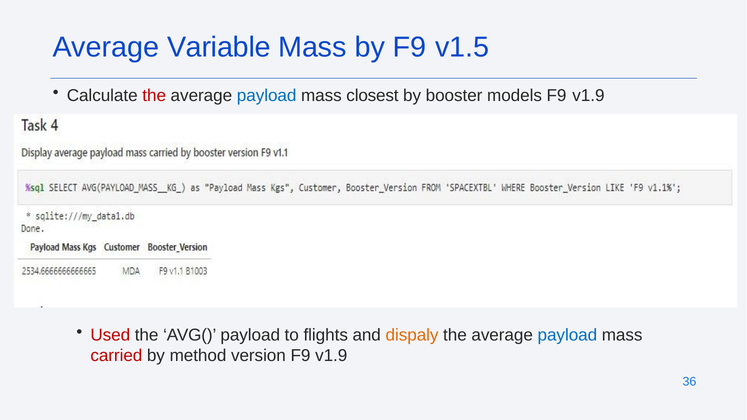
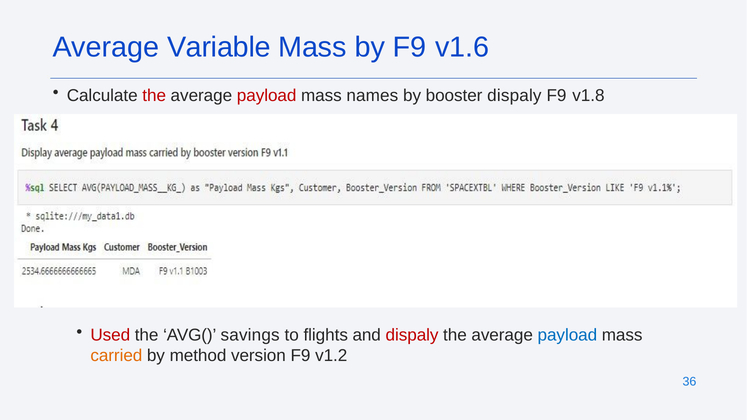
v1.5: v1.5 -> v1.6
payload at (267, 96) colour: blue -> red
closest: closest -> names
booster models: models -> dispaly
v1.9 at (588, 96): v1.9 -> v1.8
AVG( payload: payload -> savings
dispaly at (412, 335) colour: orange -> red
carried colour: red -> orange
version F9 v1.9: v1.9 -> v1.2
